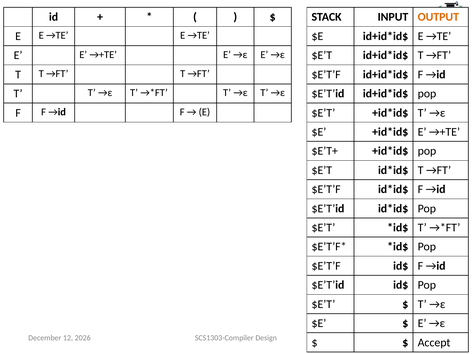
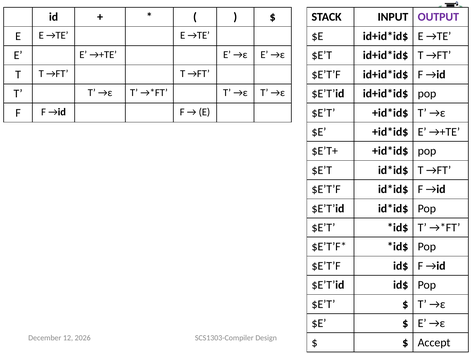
OUTPUT colour: orange -> purple
